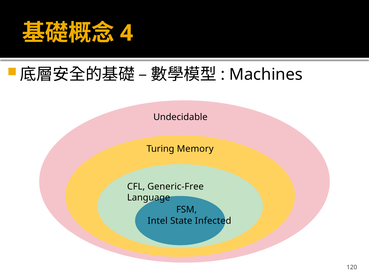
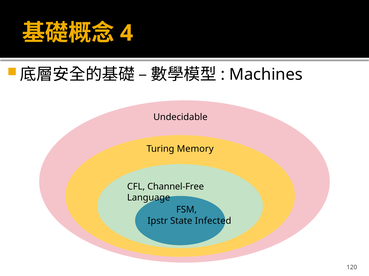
Generic-Free: Generic-Free -> Channel-Free
Intel: Intel -> Ipstr
